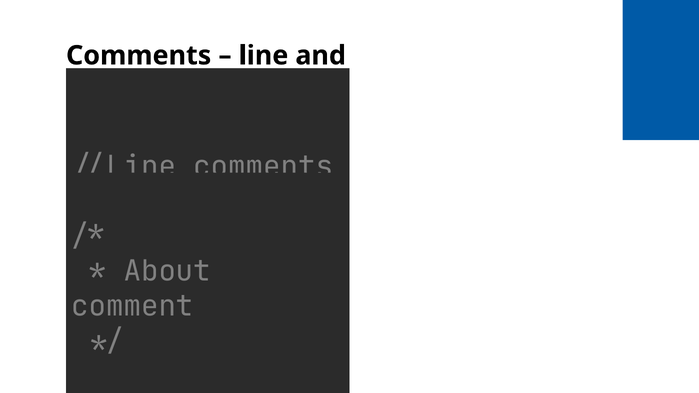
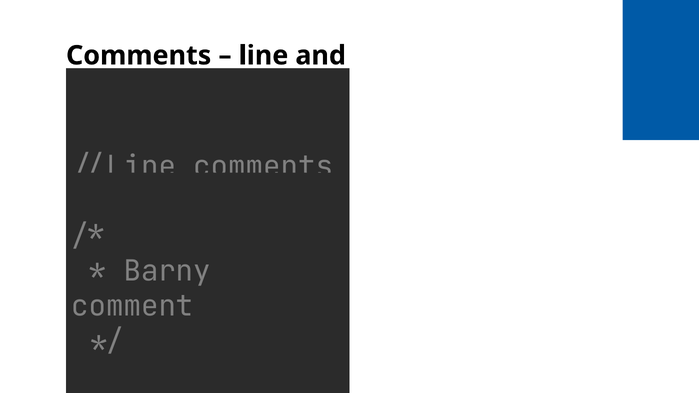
About: About -> Barny
